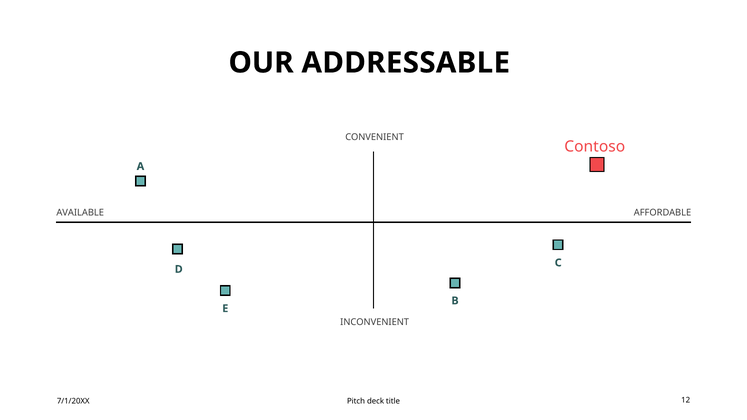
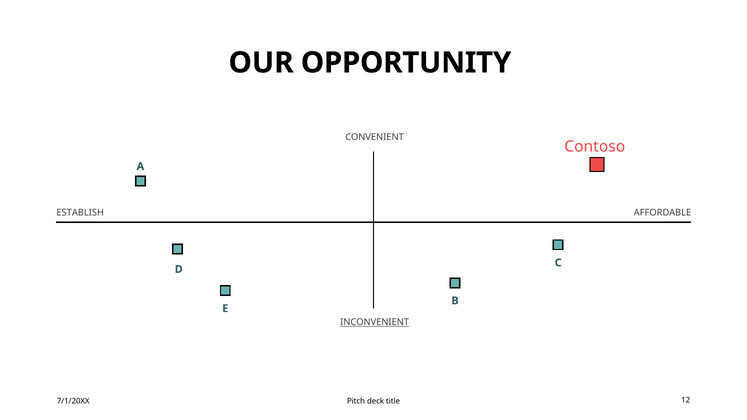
ADDRESSABLE: ADDRESSABLE -> OPPORTUNITY
AVAILABLE: AVAILABLE -> ESTABLISH
INCONVENIENT underline: none -> present
